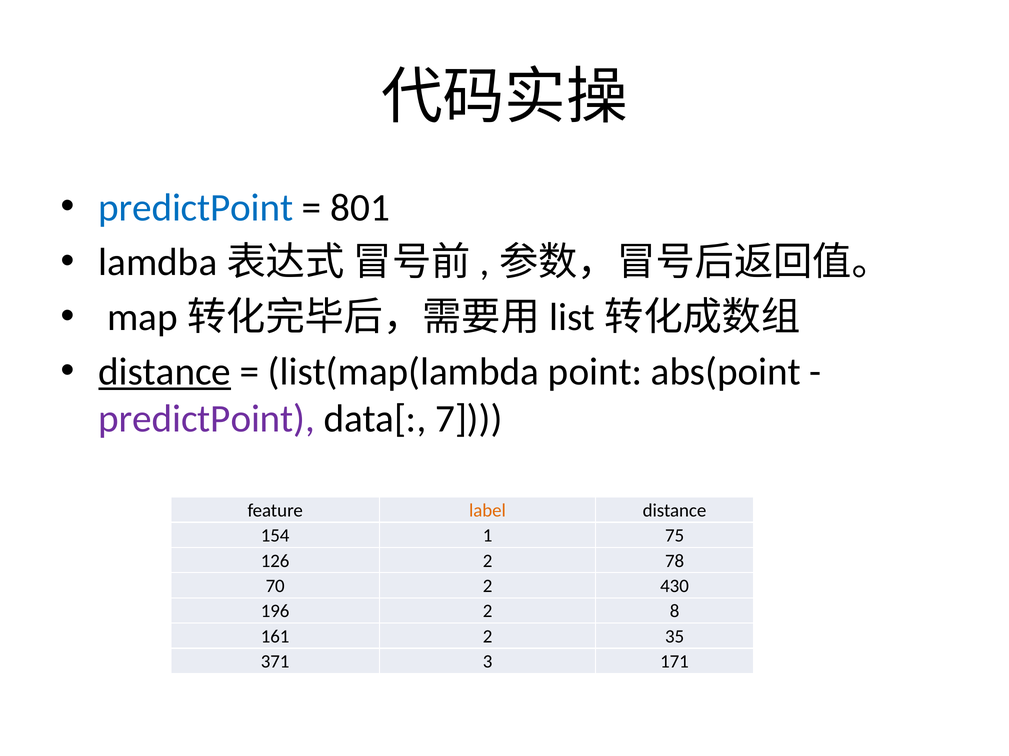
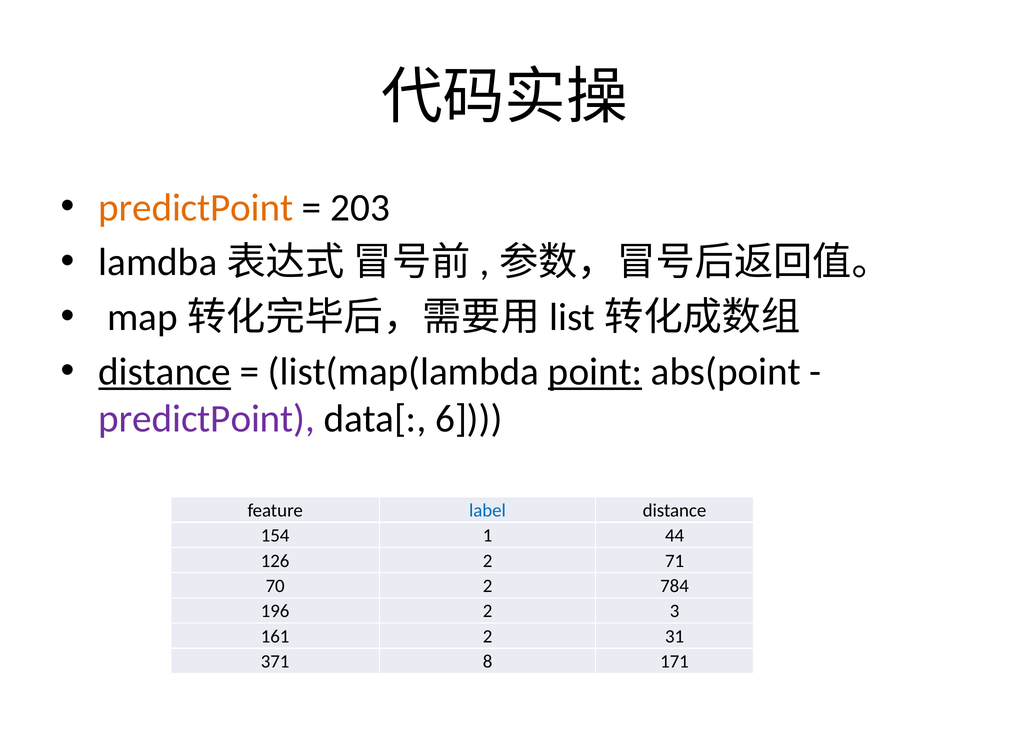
predictPoint at (196, 208) colour: blue -> orange
801: 801 -> 203
point underline: none -> present
7: 7 -> 6
label colour: orange -> blue
75: 75 -> 44
78: 78 -> 71
430: 430 -> 784
8: 8 -> 3
35: 35 -> 31
3: 3 -> 8
